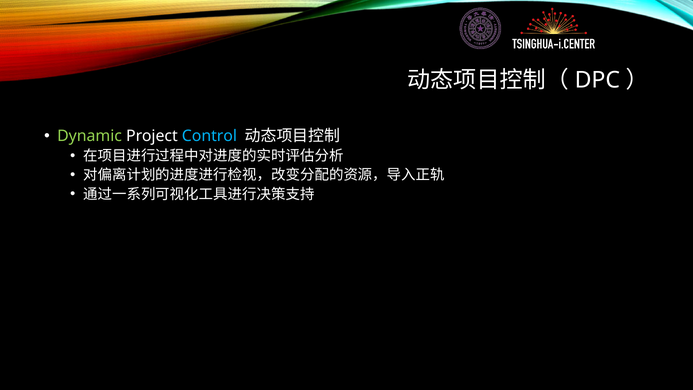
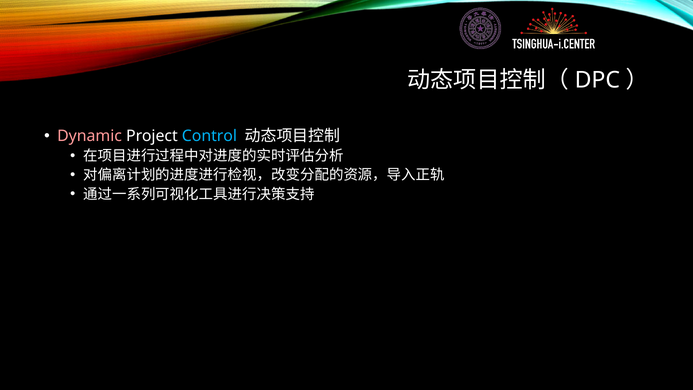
Dynamic colour: light green -> pink
